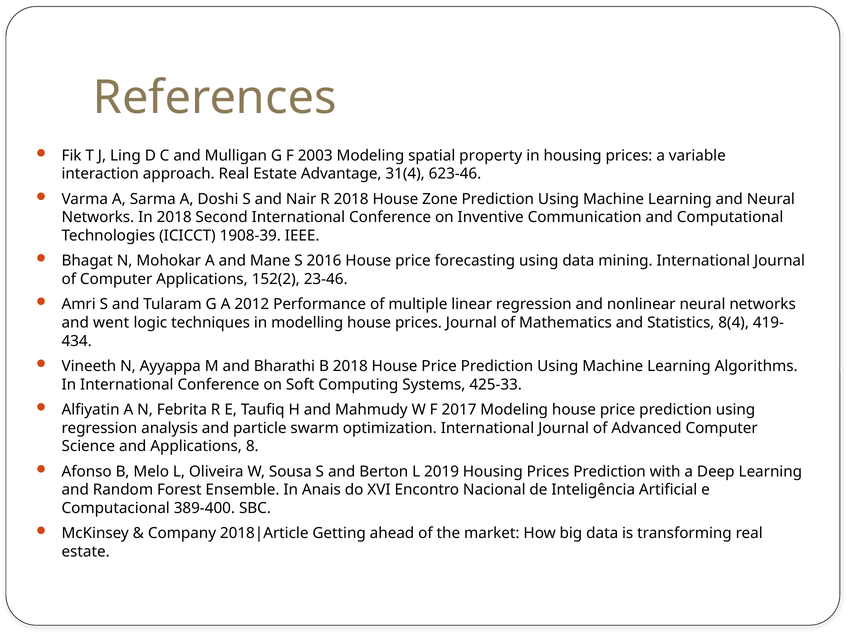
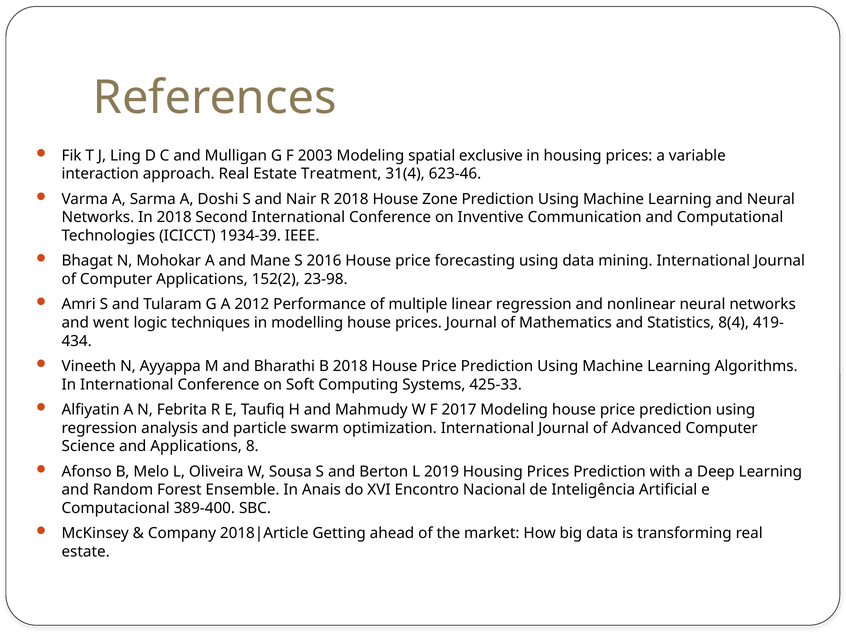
property: property -> exclusive
Advantage: Advantage -> Treatment
1908-39: 1908-39 -> 1934-39
23-46: 23-46 -> 23-98
